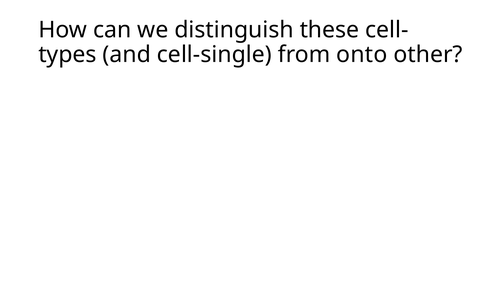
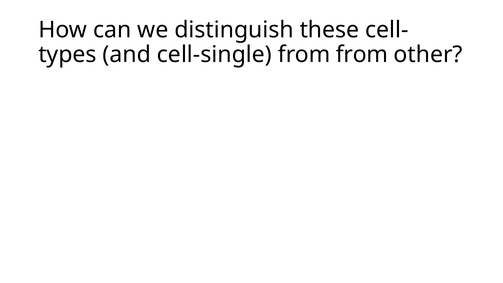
from onto: onto -> from
